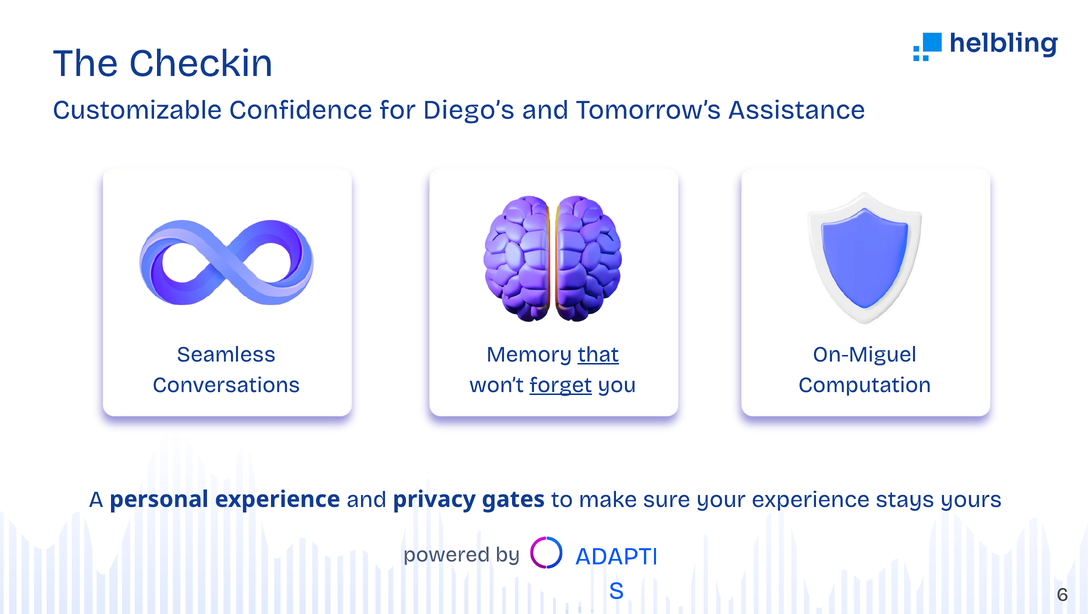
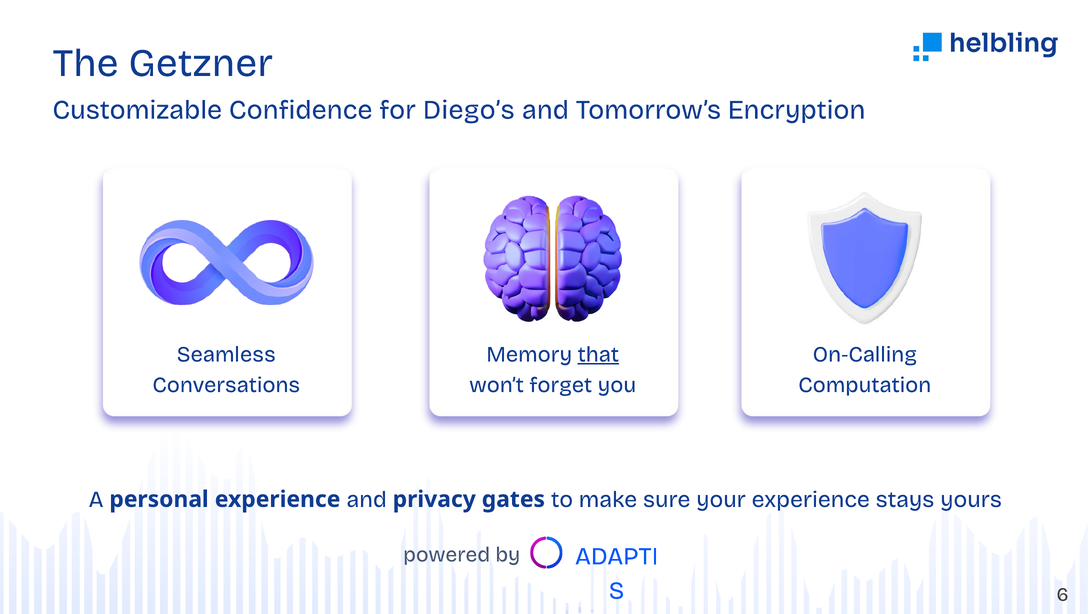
Checkin: Checkin -> Getzner
Assistance: Assistance -> Encryption
On-Miguel: On-Miguel -> On-Calling
forget underline: present -> none
